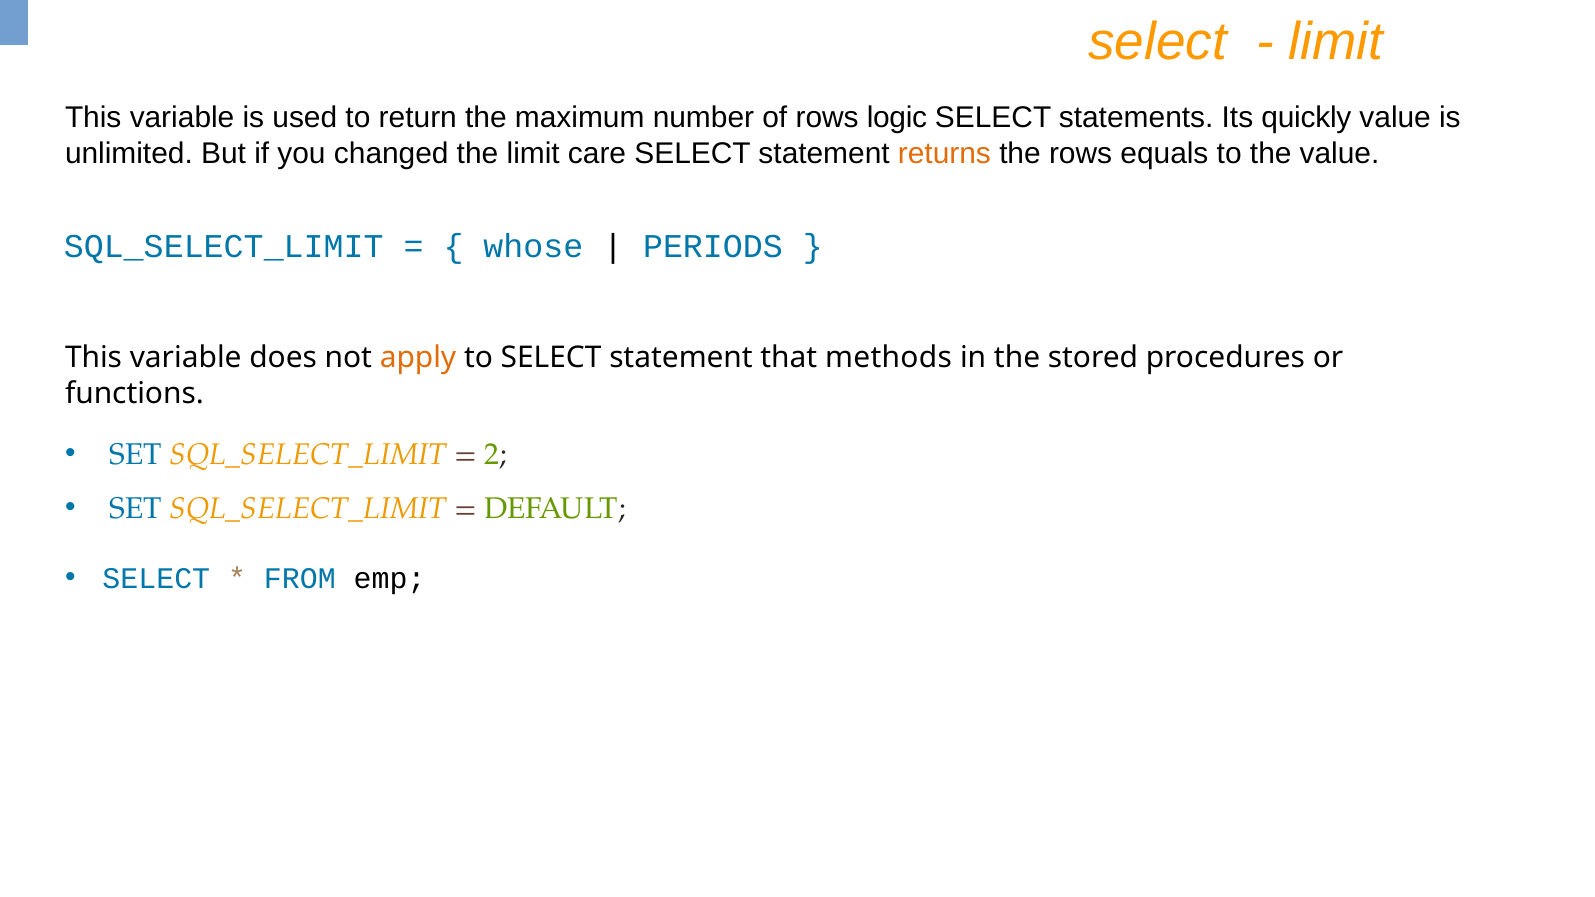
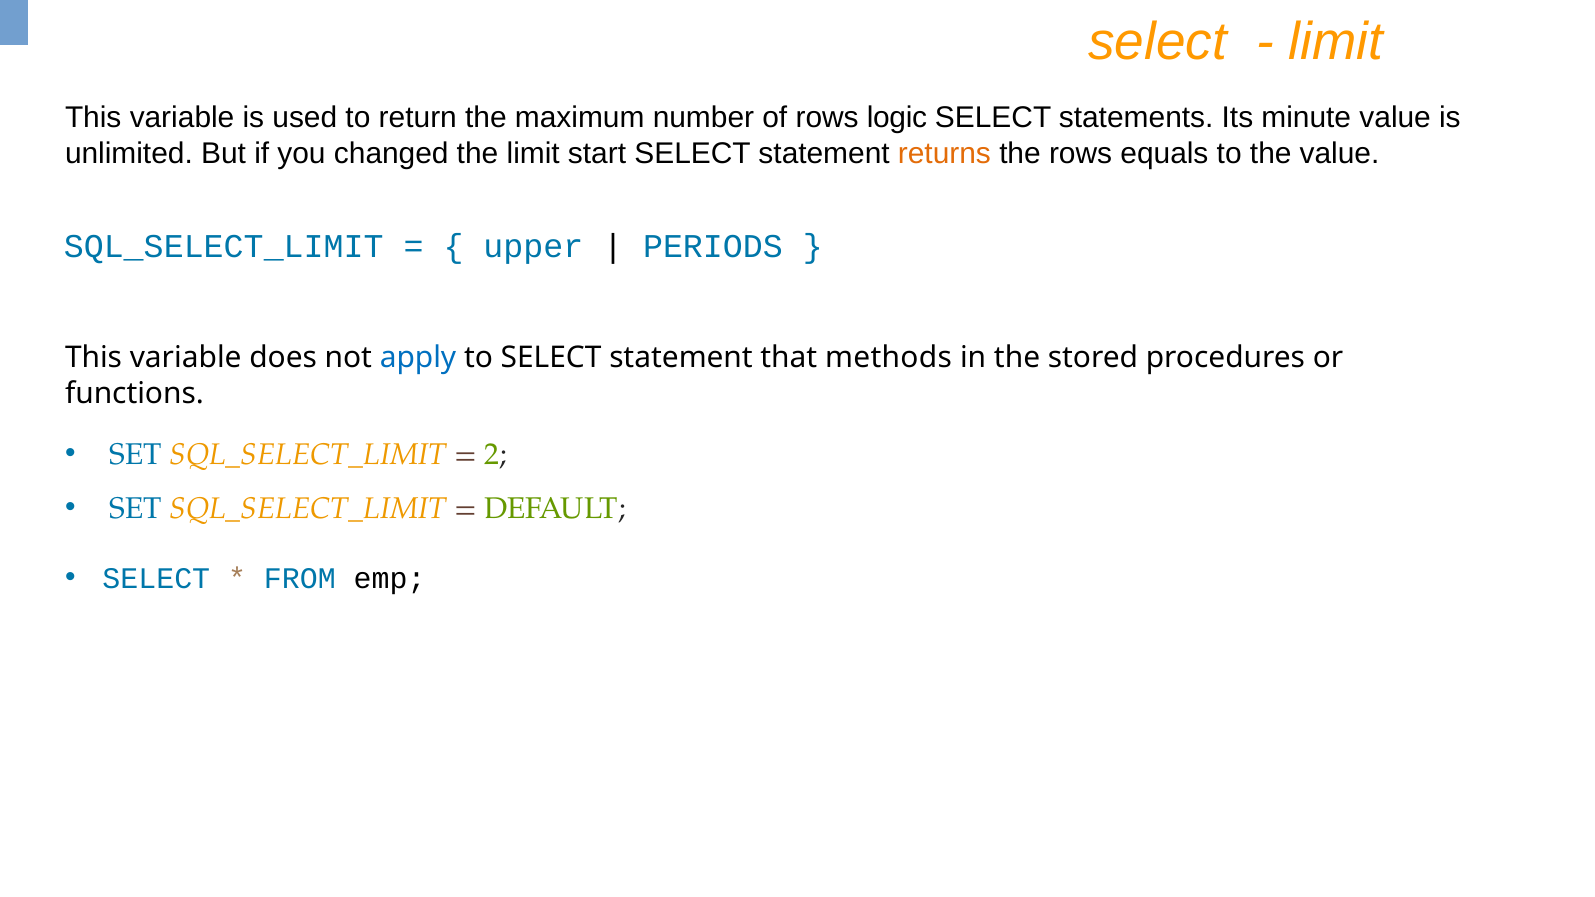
quickly: quickly -> minute
care: care -> start
whose: whose -> upper
apply colour: orange -> blue
